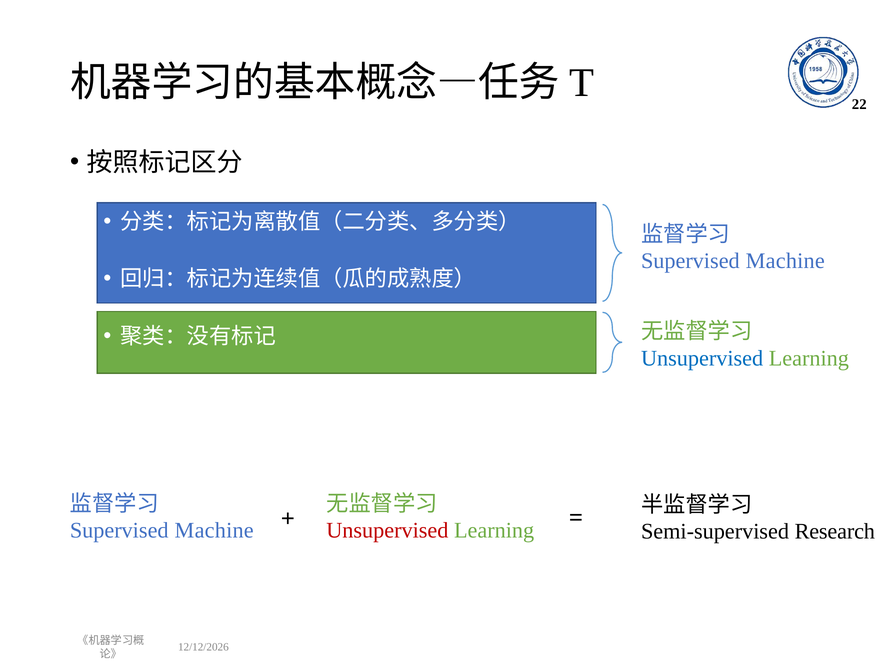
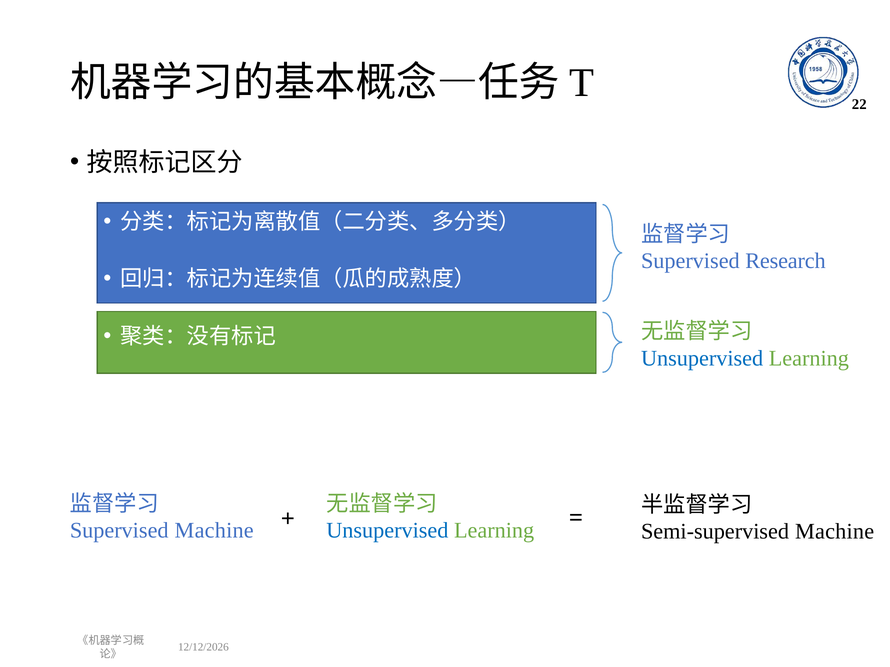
Machine at (785, 261): Machine -> Research
Unsupervised at (387, 531) colour: red -> blue
Semi-supervised Research: Research -> Machine
